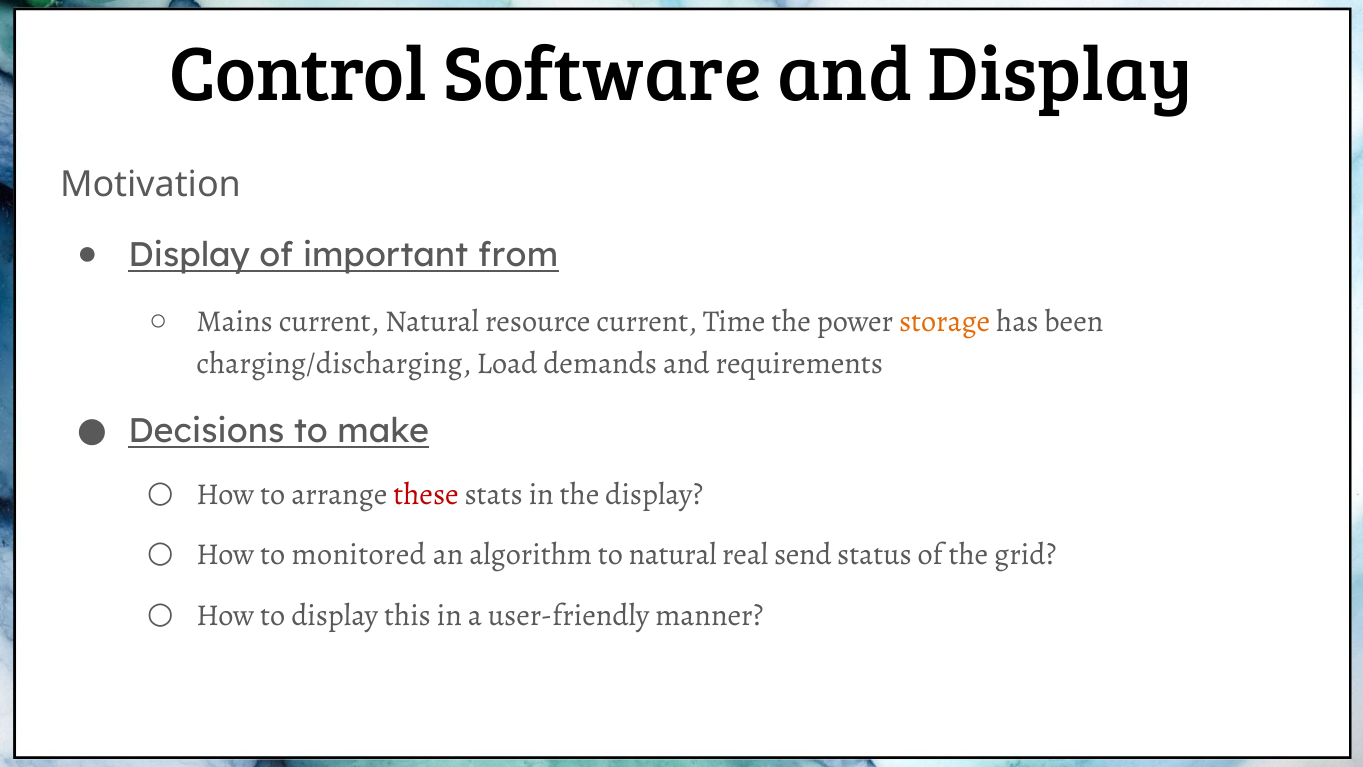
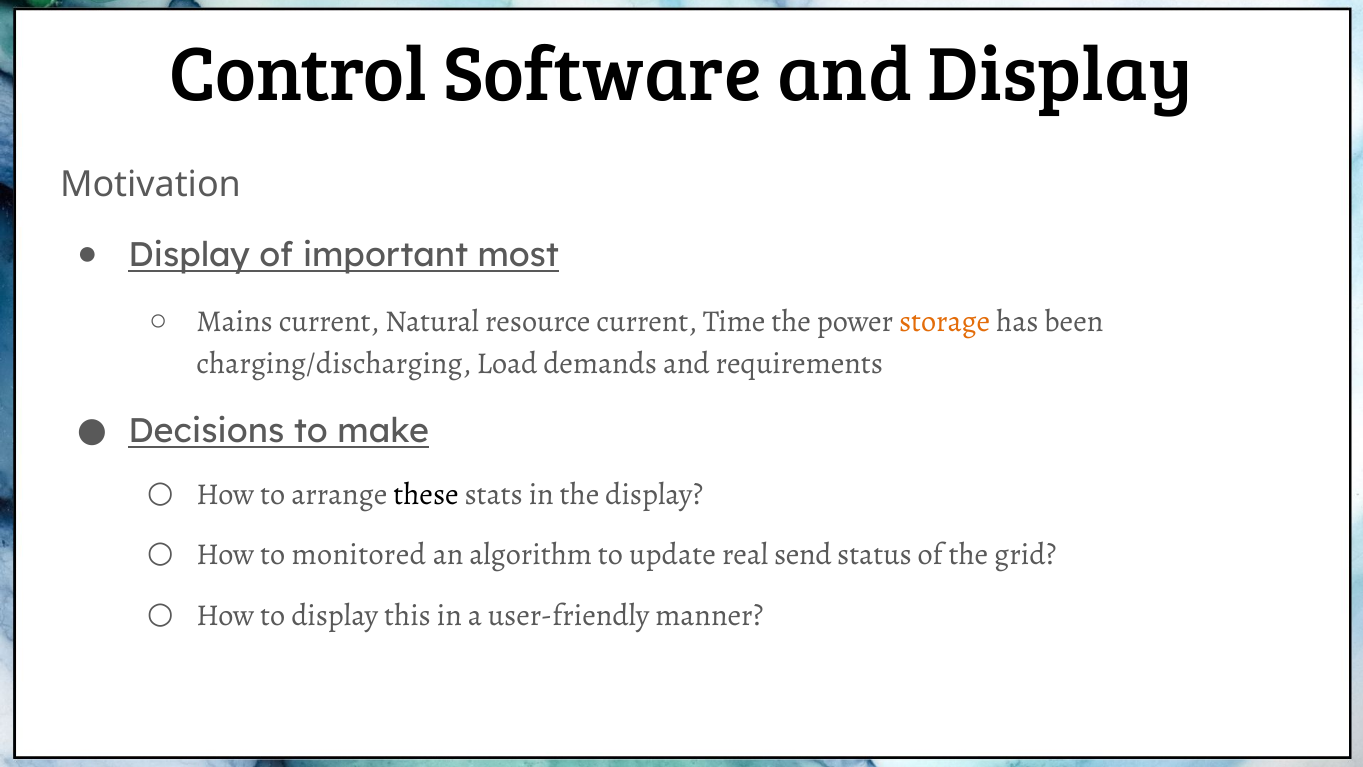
from: from -> most
these colour: red -> black
to natural: natural -> update
